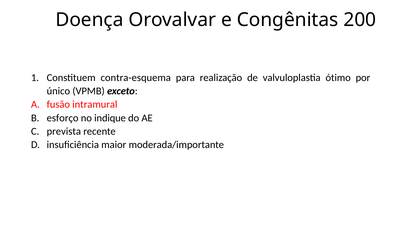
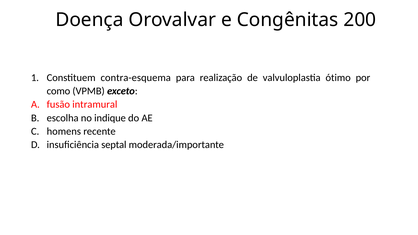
único: único -> como
esforço: esforço -> escolha
prevista: prevista -> homens
maior: maior -> septal
